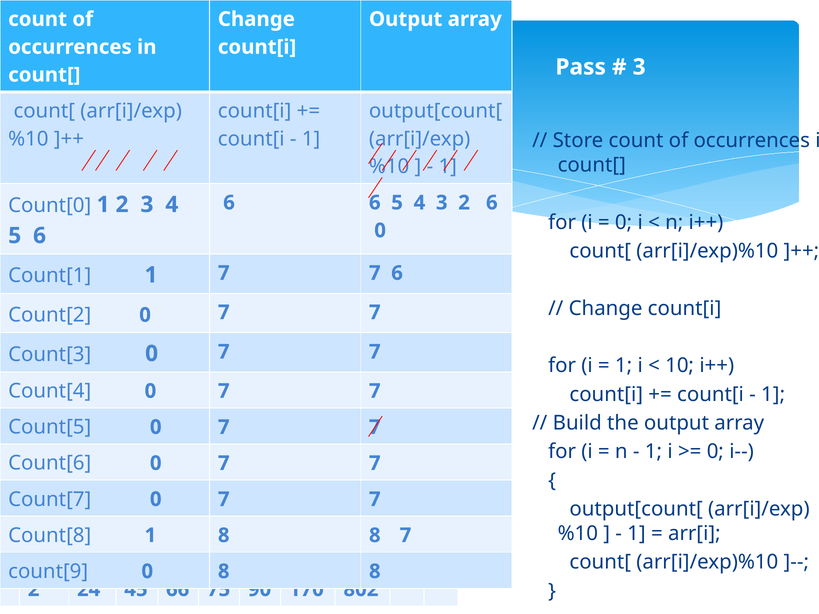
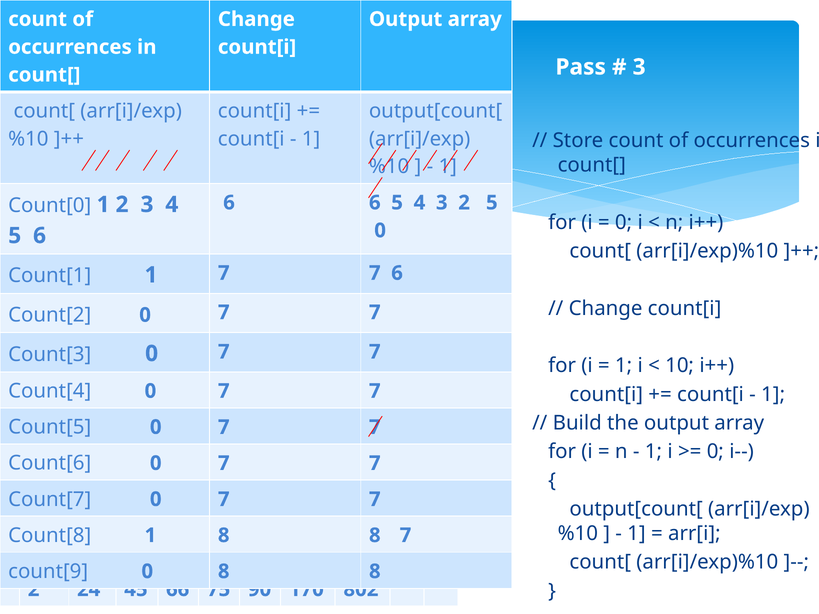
2 6: 6 -> 5
